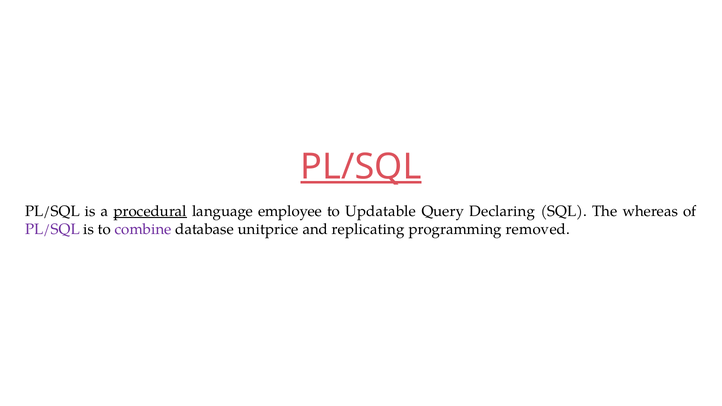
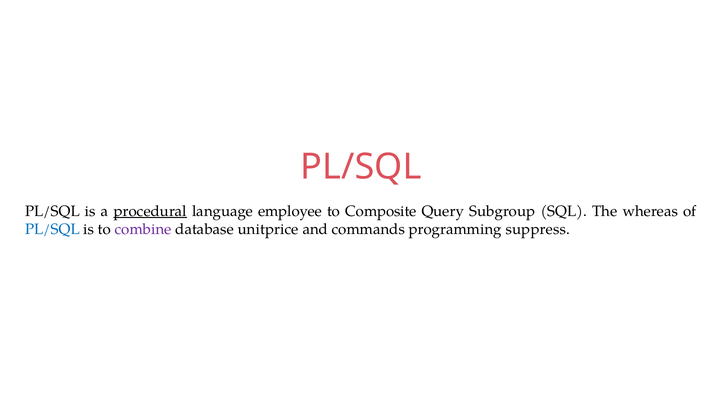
PL/SQL at (361, 167) underline: present -> none
Updatable: Updatable -> Composite
Declaring: Declaring -> Subgroup
PL/SQL at (52, 229) colour: purple -> blue
replicating: replicating -> commands
removed: removed -> suppress
